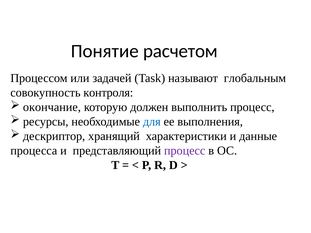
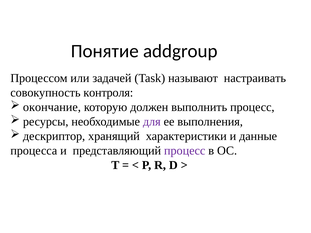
расчетом: расчетом -> addgroup
глобальным: глобальным -> настраивать
для colour: blue -> purple
